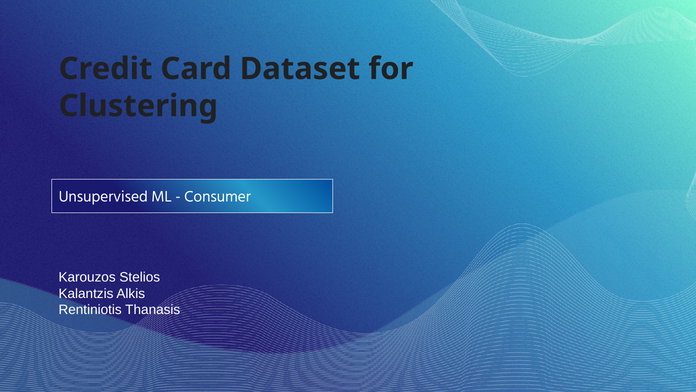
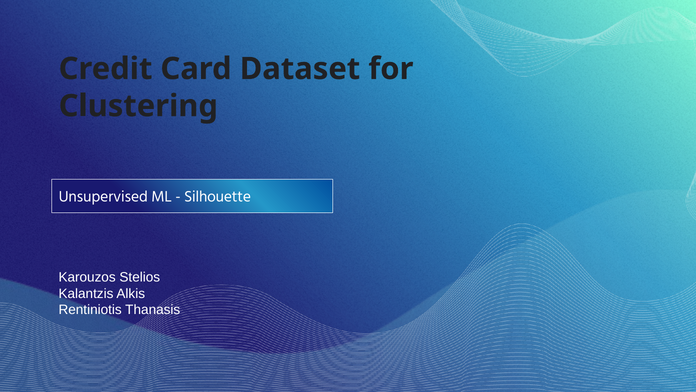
Consumer: Consumer -> Silhouette
